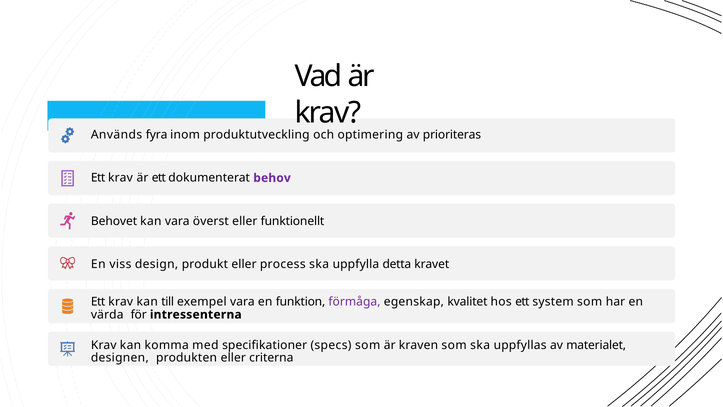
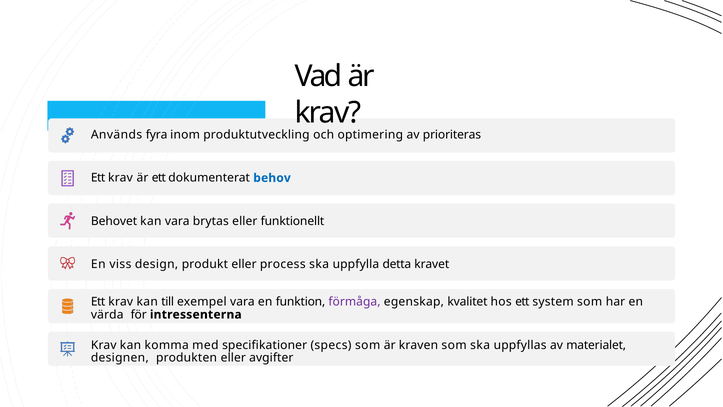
behov colour: purple -> blue
överst: överst -> brytas
criterna: criterna -> avgifter
